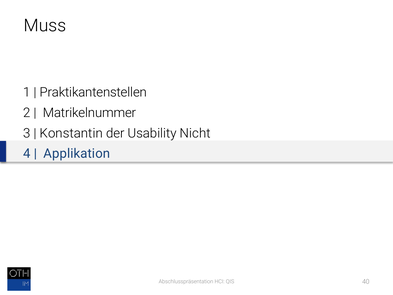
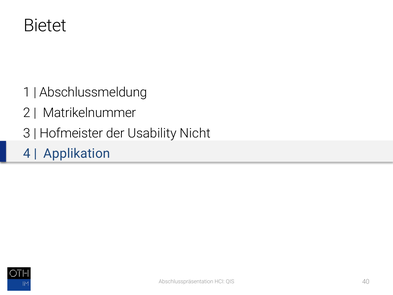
Muss: Muss -> Bietet
Praktikantenstellen: Praktikantenstellen -> Abschlussmeldung
Konstantin: Konstantin -> Hofmeister
